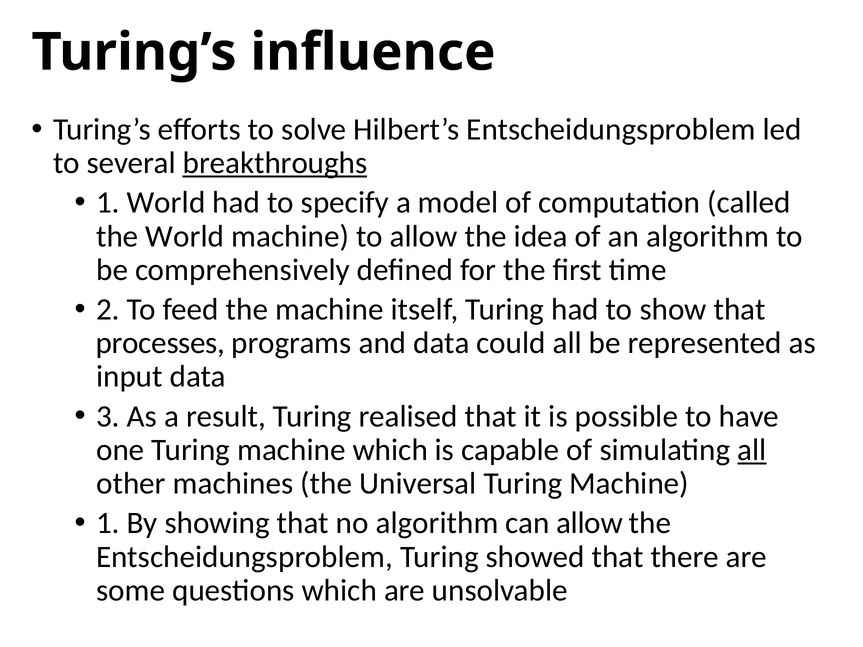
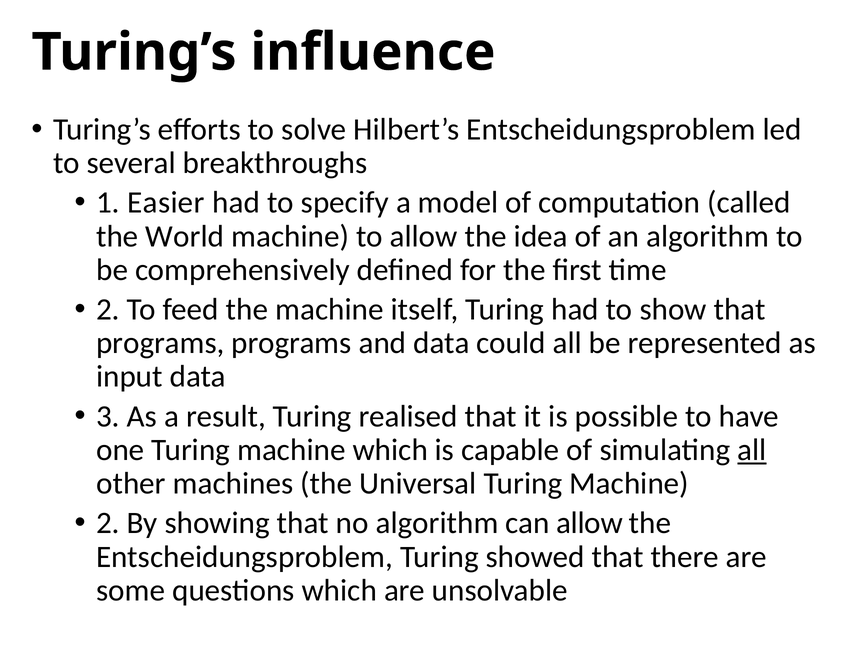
breakthroughs underline: present -> none
1 World: World -> Easier
processes at (160, 343): processes -> programs
1 at (108, 523): 1 -> 2
